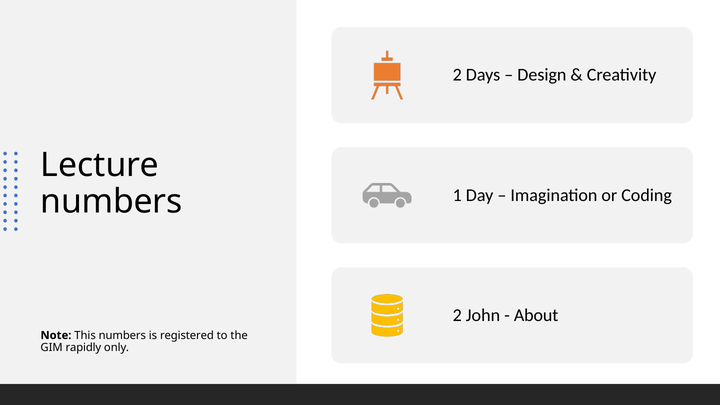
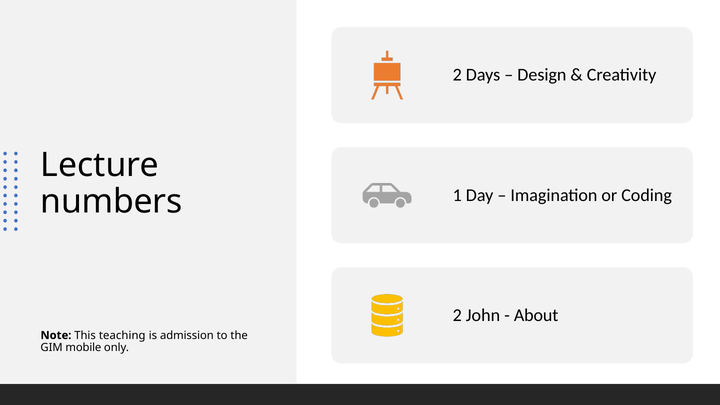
This numbers: numbers -> teaching
registered: registered -> admission
rapidly: rapidly -> mobile
